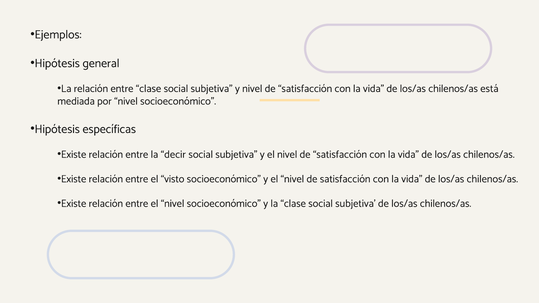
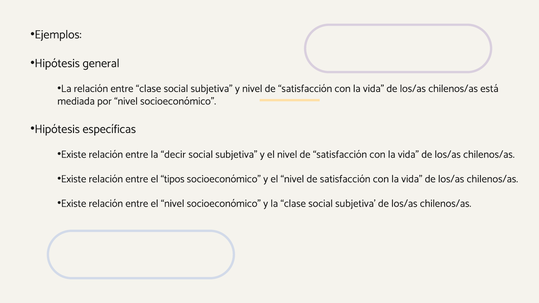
visto: visto -> tipos
